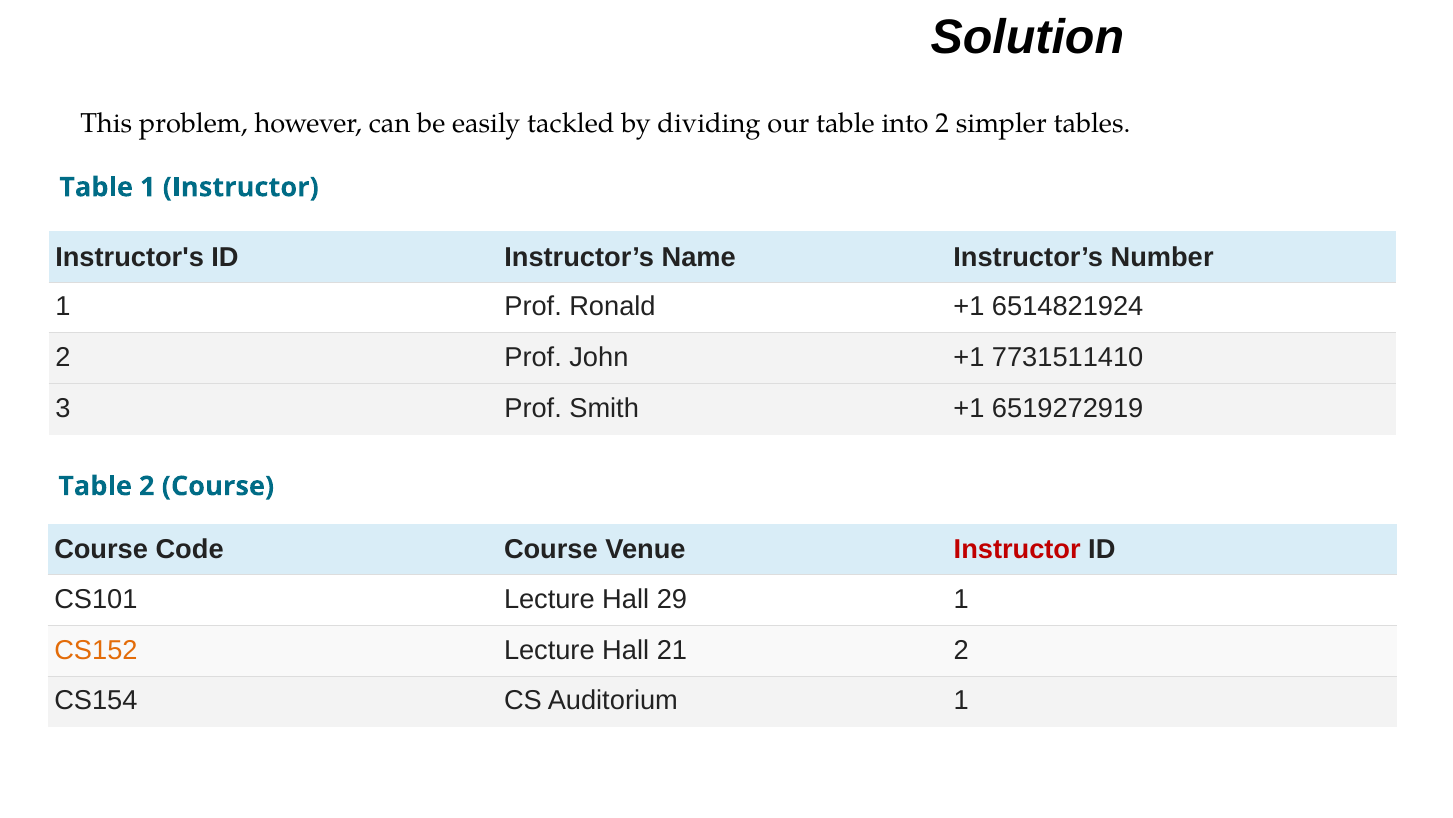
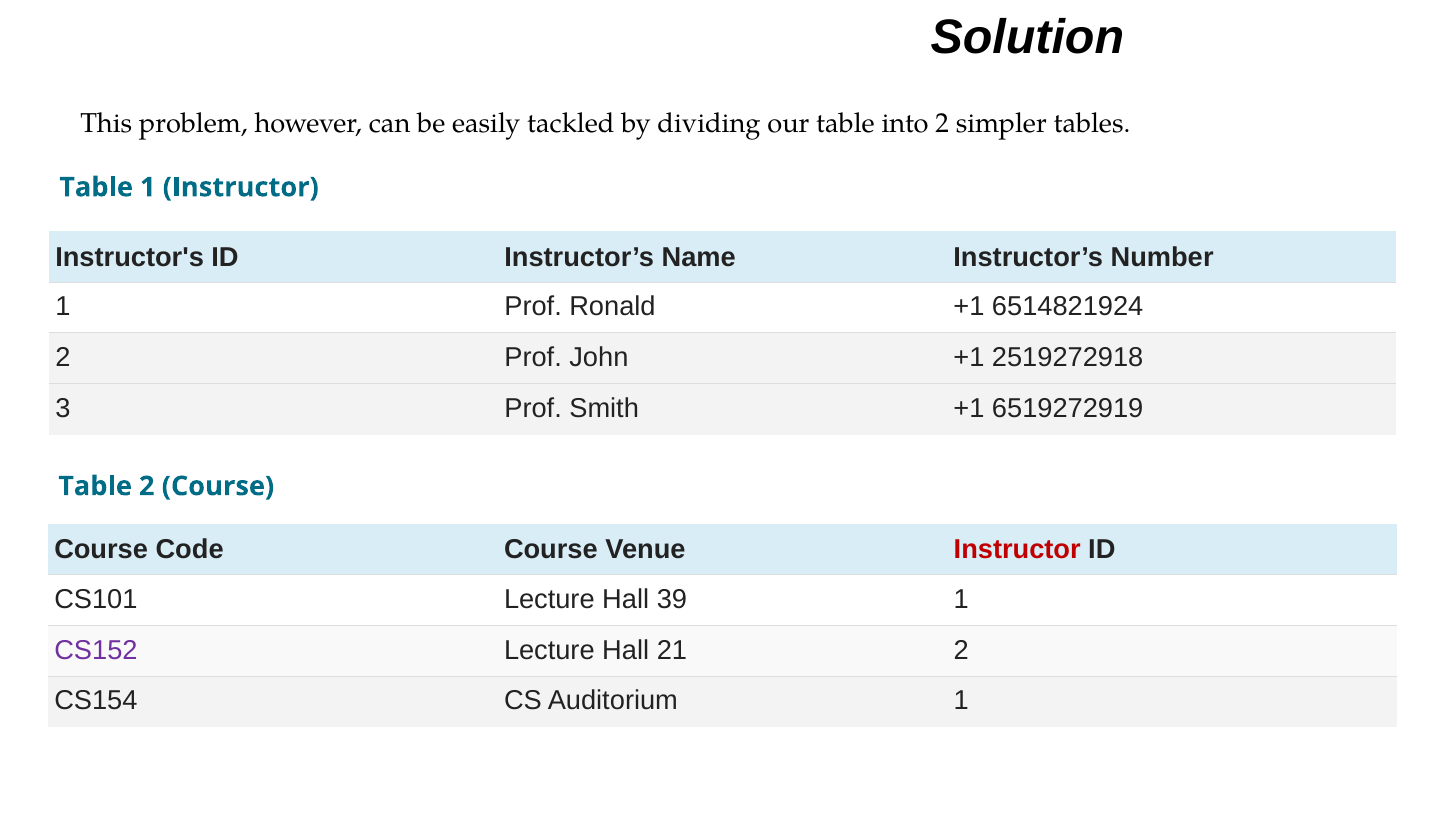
7731511410: 7731511410 -> 2519272918
29: 29 -> 39
CS152 colour: orange -> purple
